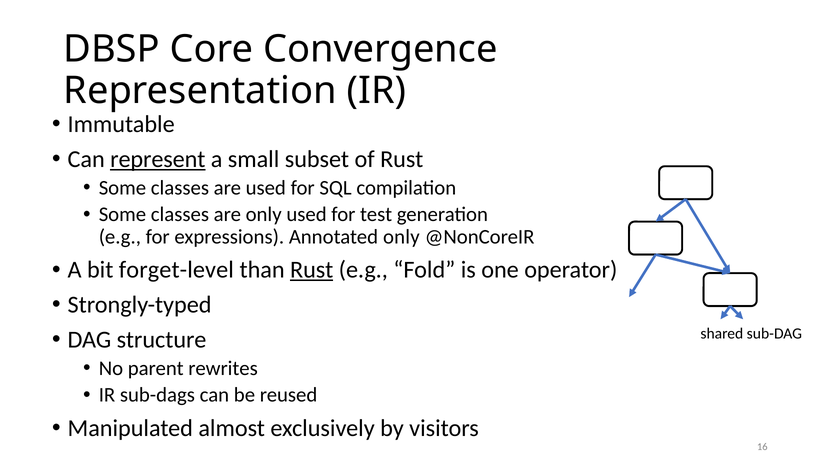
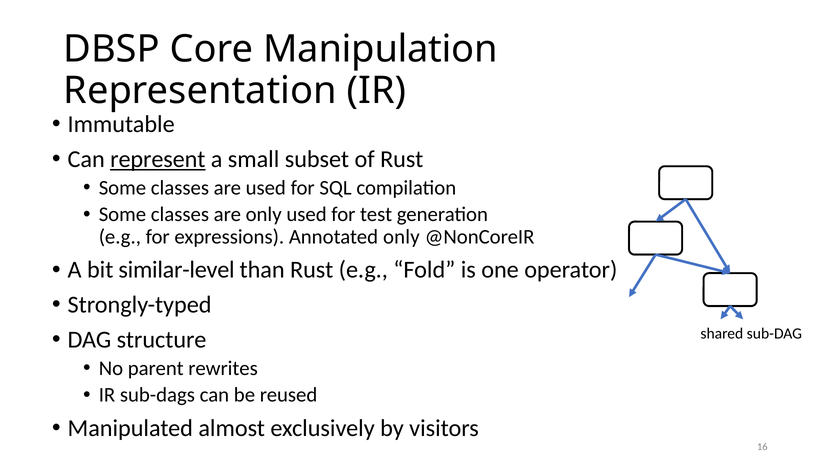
Convergence: Convergence -> Manipulation
forget-level: forget-level -> similar-level
Rust at (312, 270) underline: present -> none
